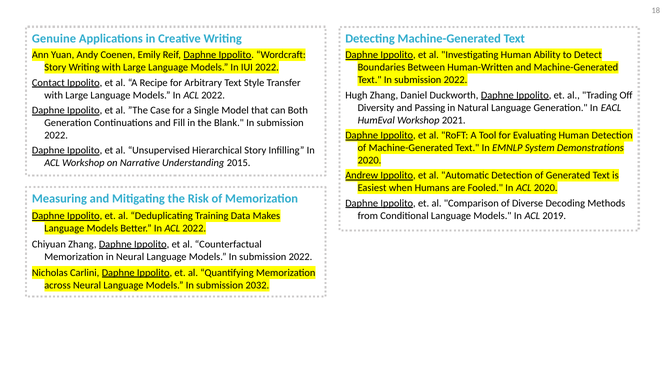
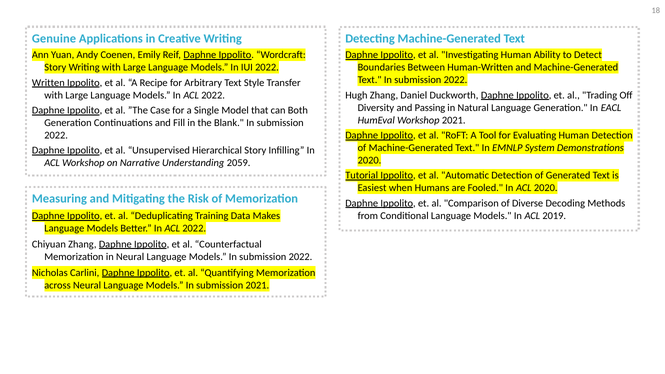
Contact: Contact -> Written
2015: 2015 -> 2059
Andrew: Andrew -> Tutorial
submission 2032: 2032 -> 2021
